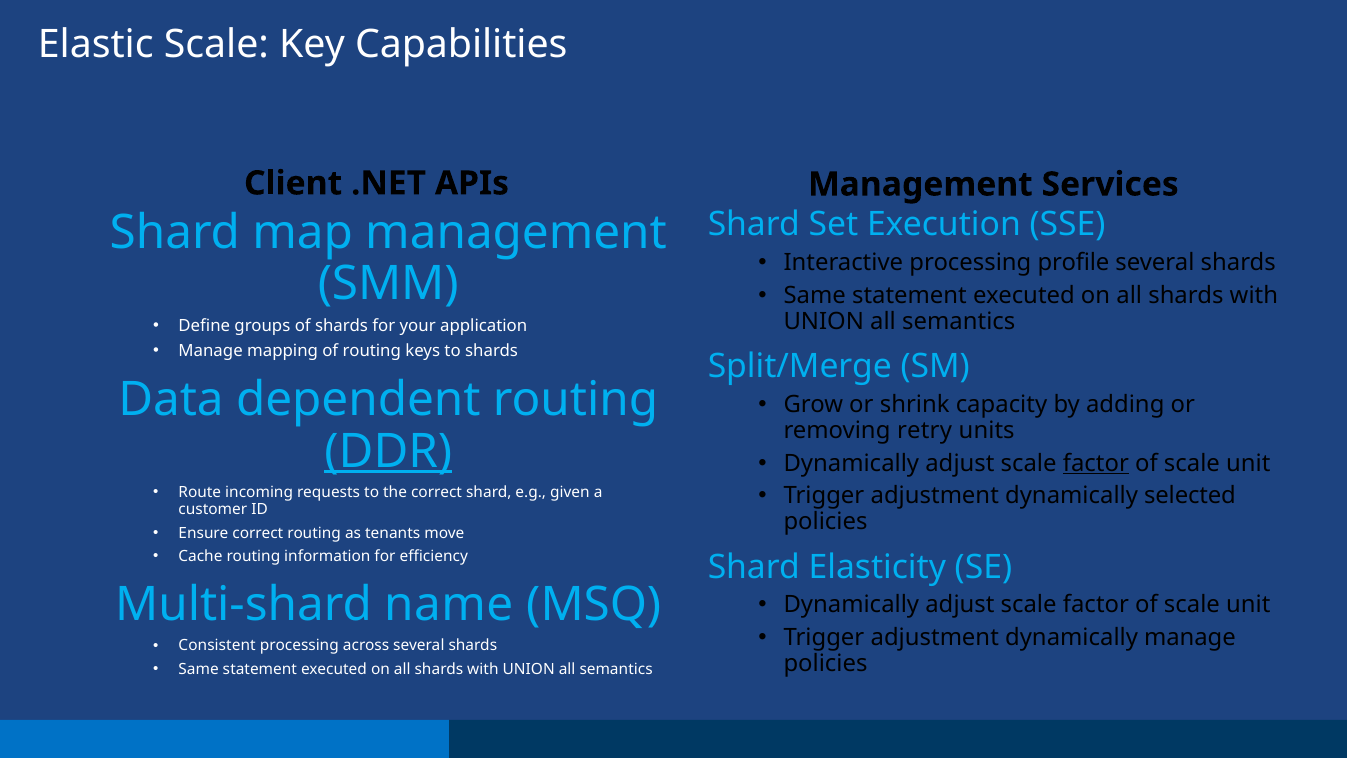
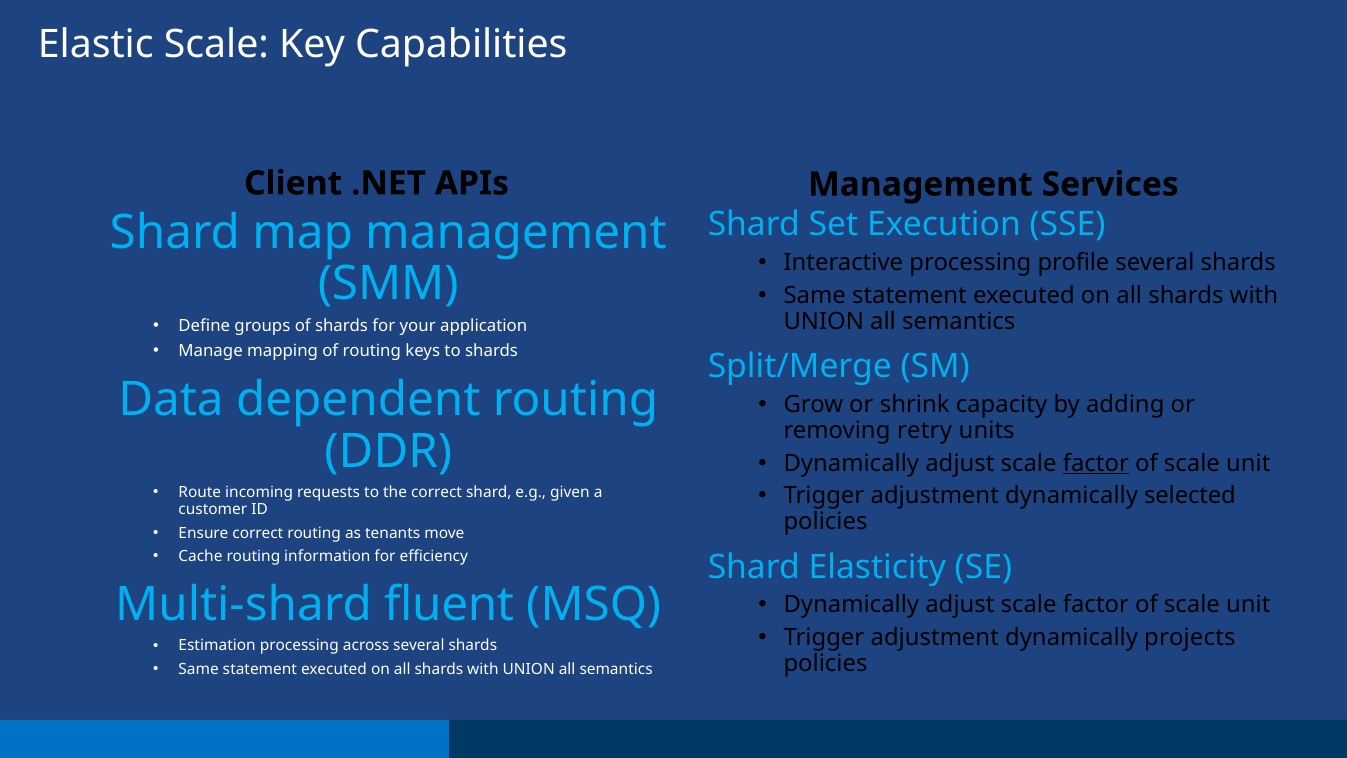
DDR underline: present -> none
name: name -> fluent
dynamically manage: manage -> projects
Consistent: Consistent -> Estimation
